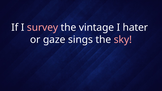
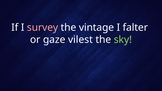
hater: hater -> falter
sings: sings -> vilest
sky colour: pink -> light green
